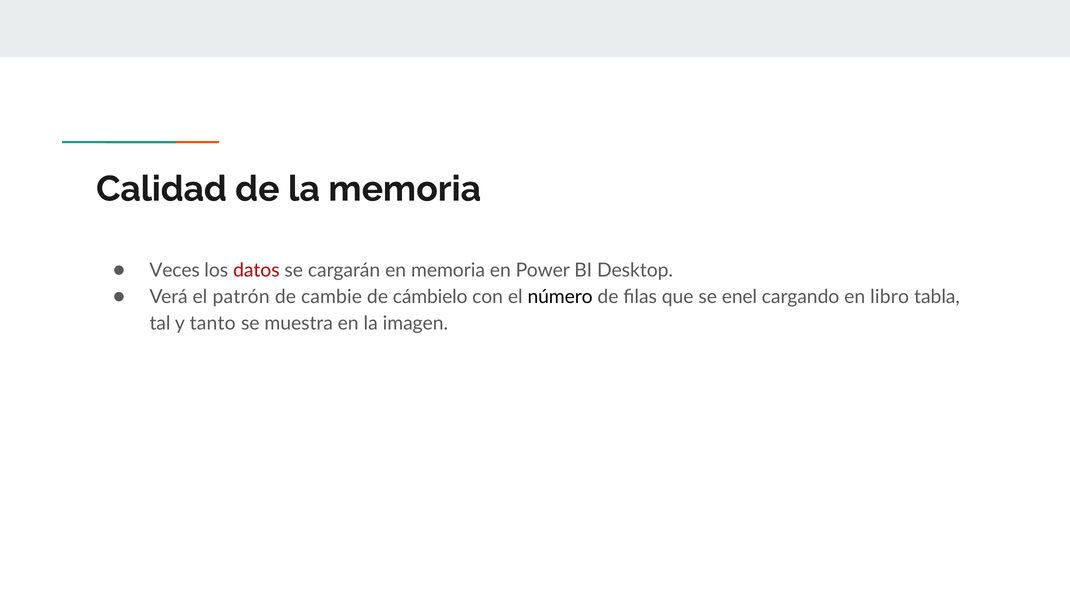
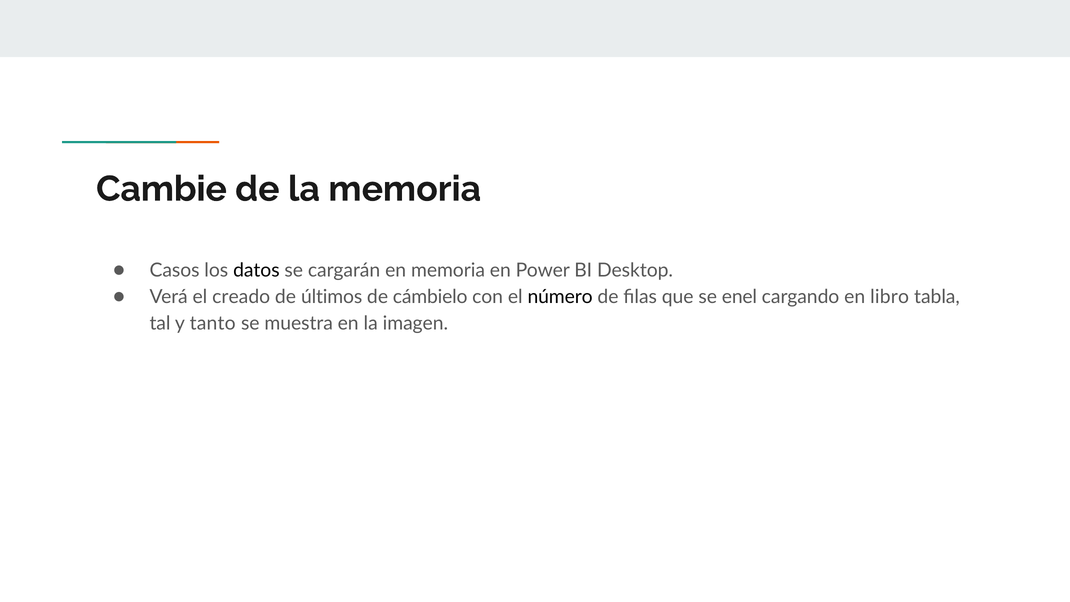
Calidad: Calidad -> Cambie
Veces: Veces -> Casos
datos colour: red -> black
patrón: patrón -> creado
cambie: cambie -> últimos
